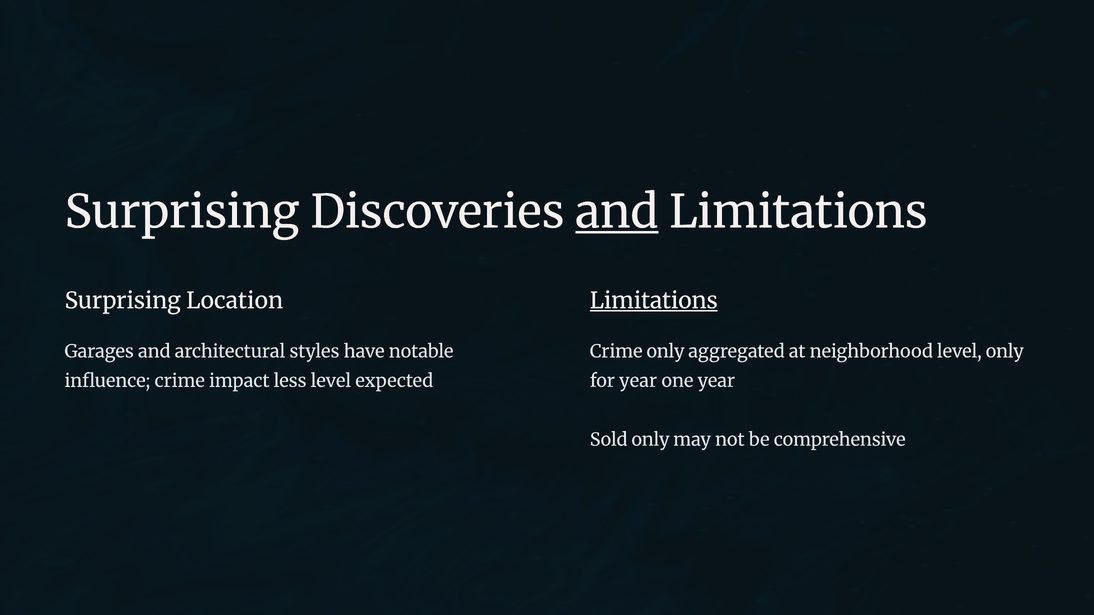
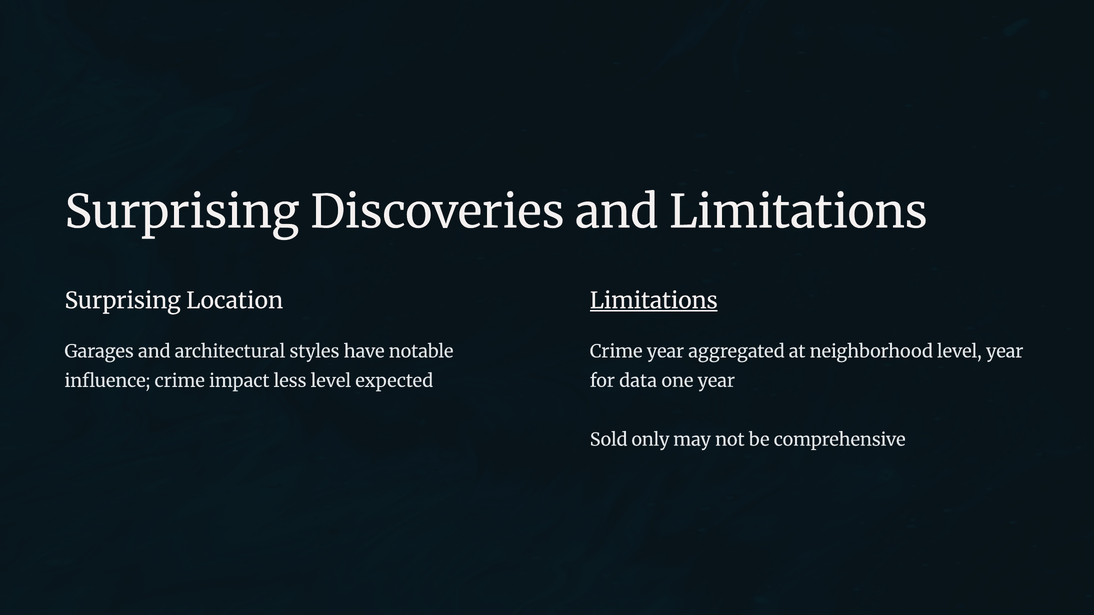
and at (617, 213) underline: present -> none
Crime only: only -> year
level only: only -> year
for year: year -> data
